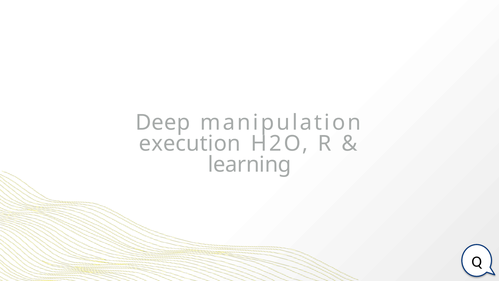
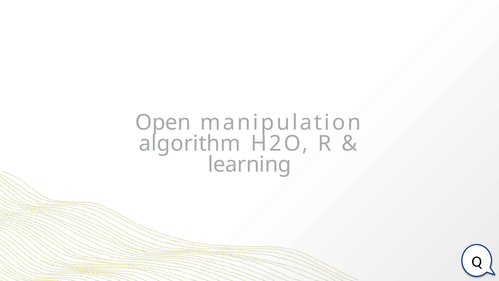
Deep: Deep -> Open
execution: execution -> algorithm
